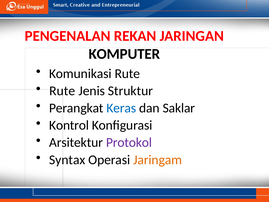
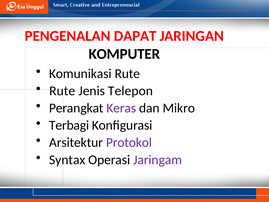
REKAN: REKAN -> DAPAT
Struktur: Struktur -> Telepon
Keras colour: blue -> purple
Saklar: Saklar -> Mikro
Kontrol: Kontrol -> Terbagi
Jaringam colour: orange -> purple
